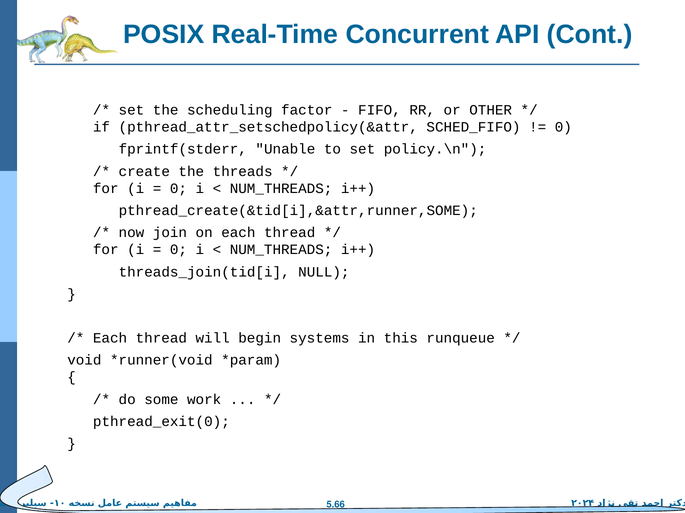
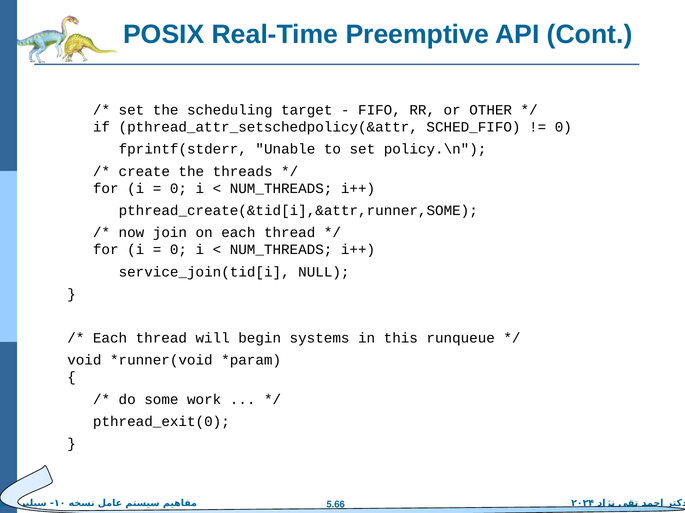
Concurrent: Concurrent -> Preemptive
factor: factor -> target
threads_join(tid[i: threads_join(tid[i -> service_join(tid[i
